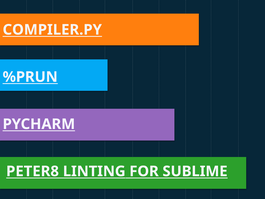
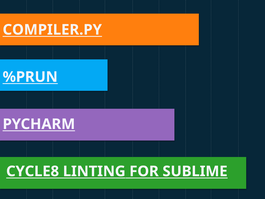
PETER8: PETER8 -> CYCLE8
